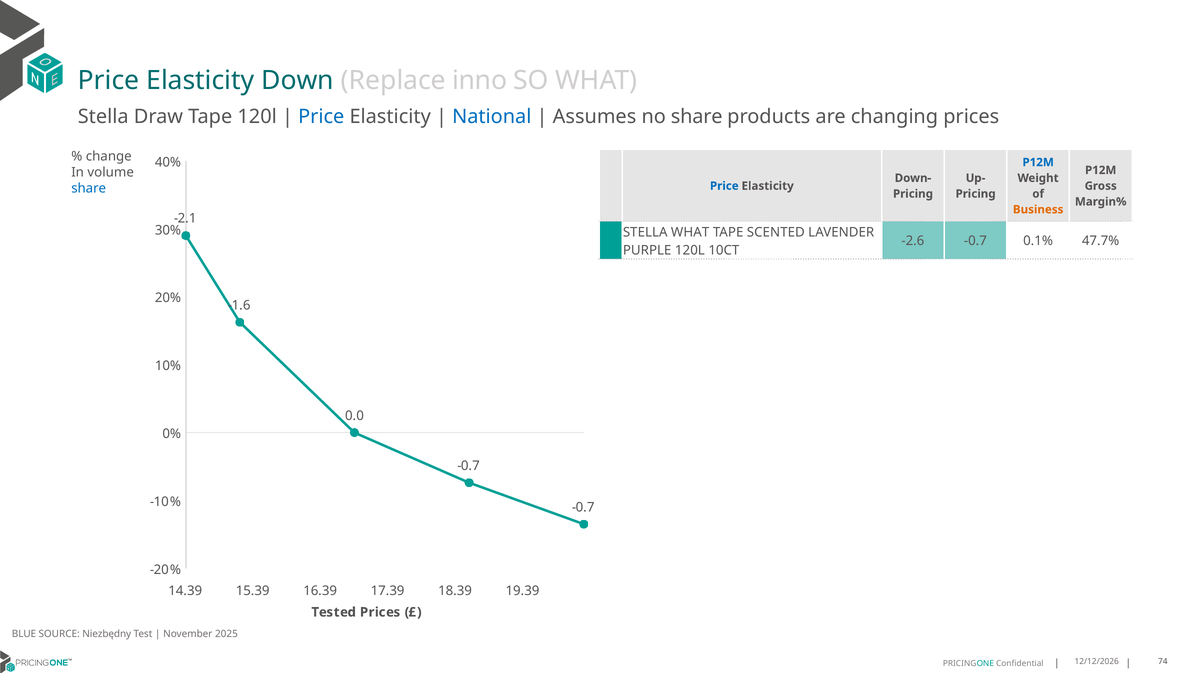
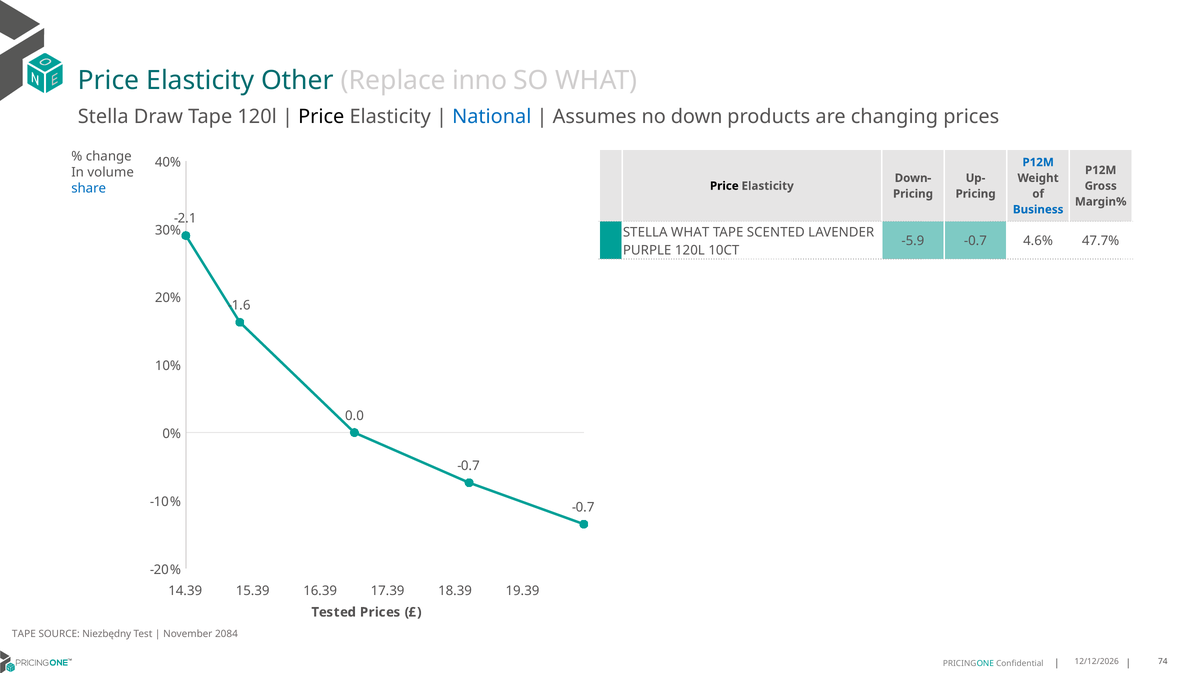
Down: Down -> Other
Price at (321, 117) colour: blue -> black
no share: share -> down
Price at (724, 186) colour: blue -> black
Business colour: orange -> blue
-2.6: -2.6 -> -5.9
0.1%: 0.1% -> 4.6%
BLUE at (24, 634): BLUE -> TAPE
2025: 2025 -> 2084
